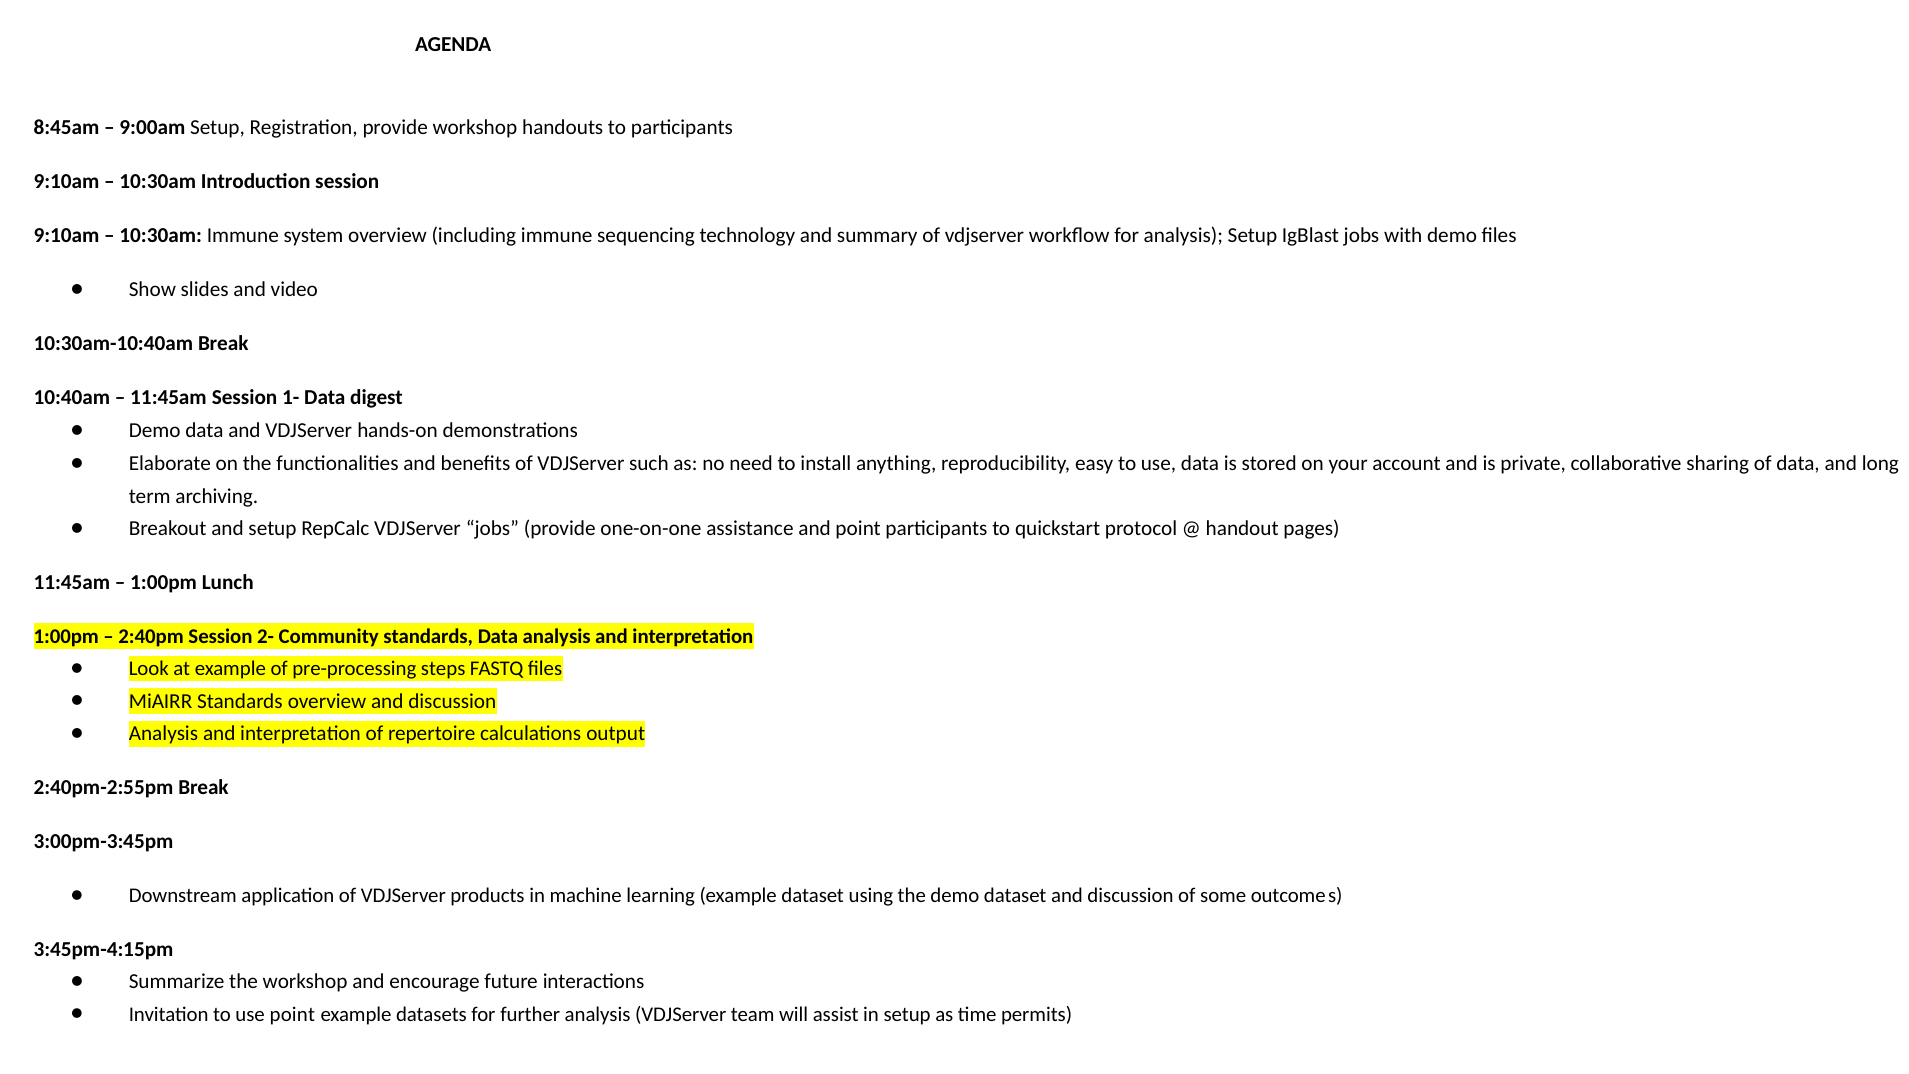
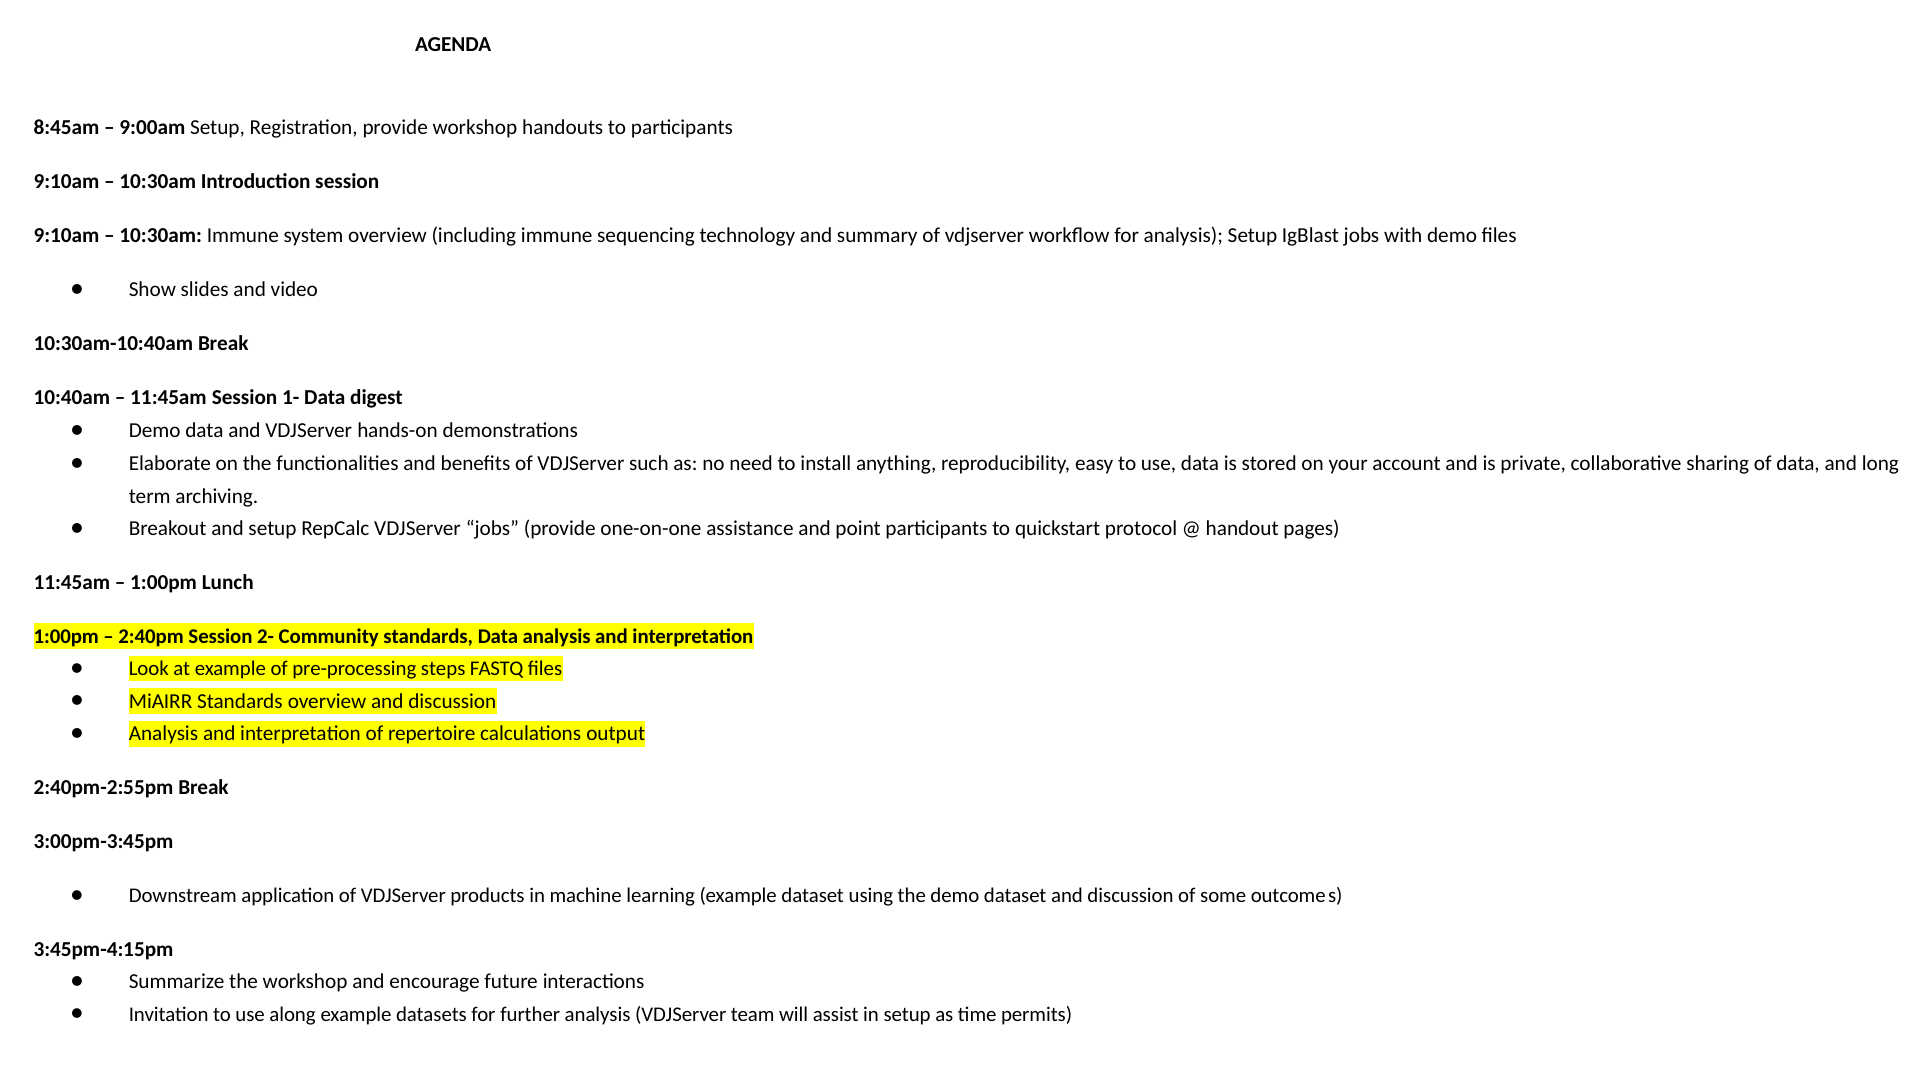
use point: point -> along
